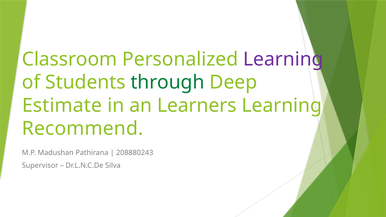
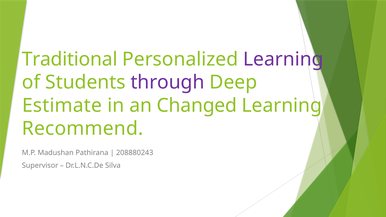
Classroom: Classroom -> Traditional
through colour: green -> purple
Learners: Learners -> Changed
